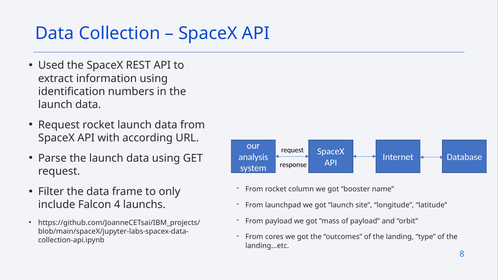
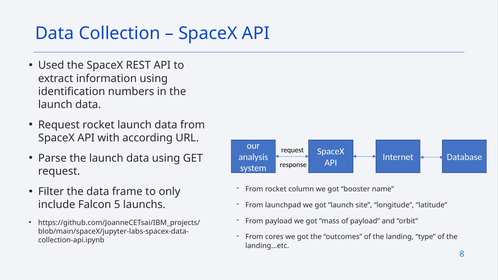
4: 4 -> 5
